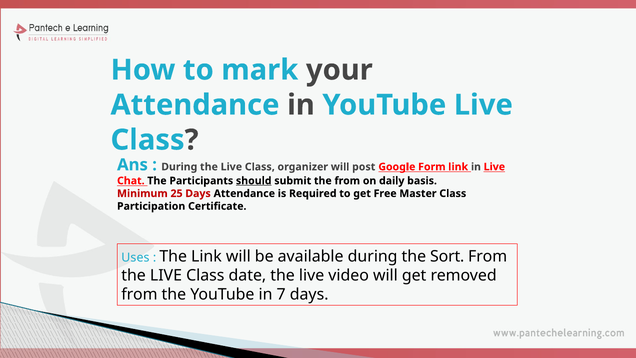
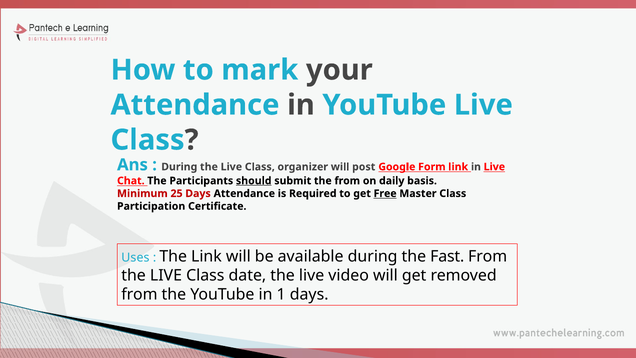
Free underline: none -> present
Sort: Sort -> Fast
7: 7 -> 1
